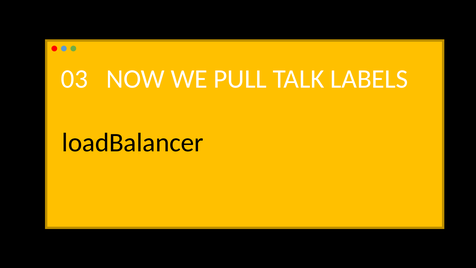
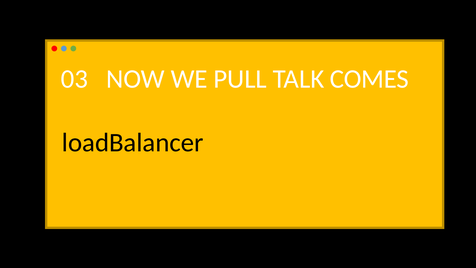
LABELS: LABELS -> COMES
